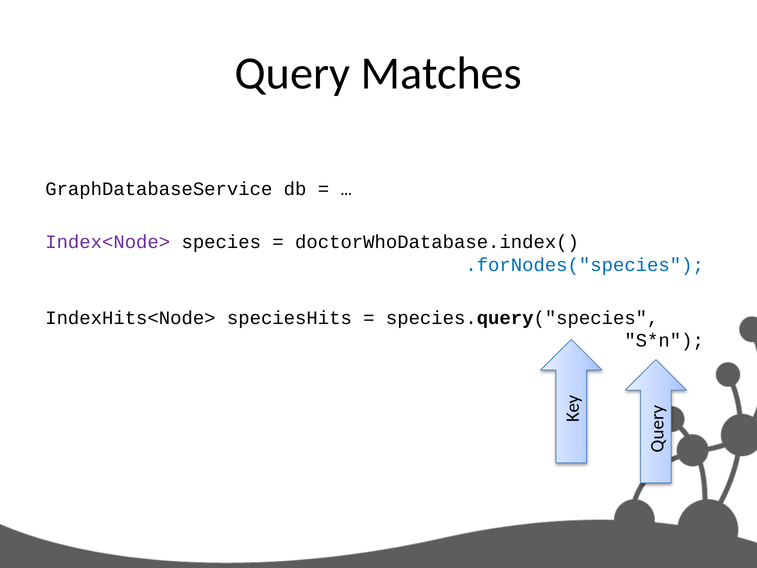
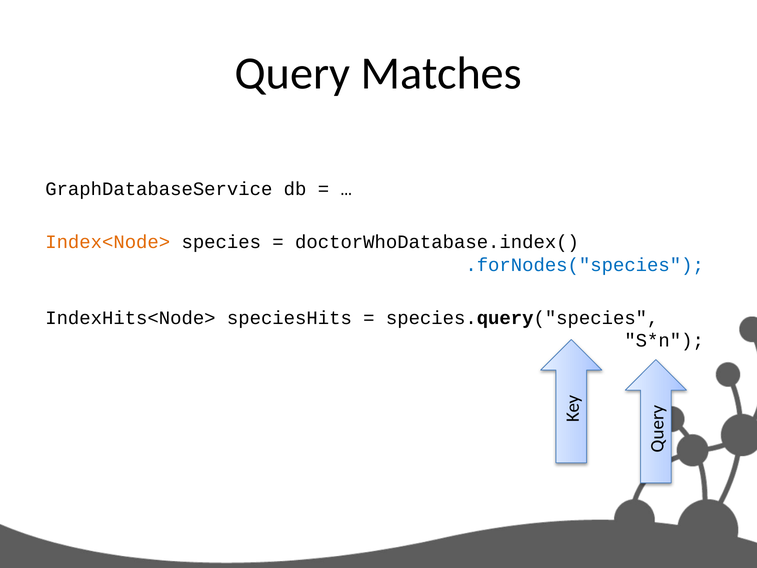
Index<Node> colour: purple -> orange
